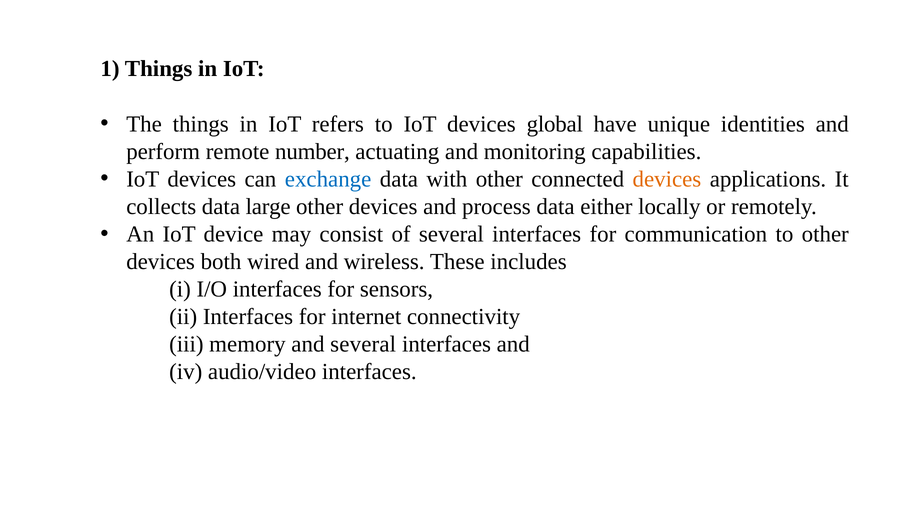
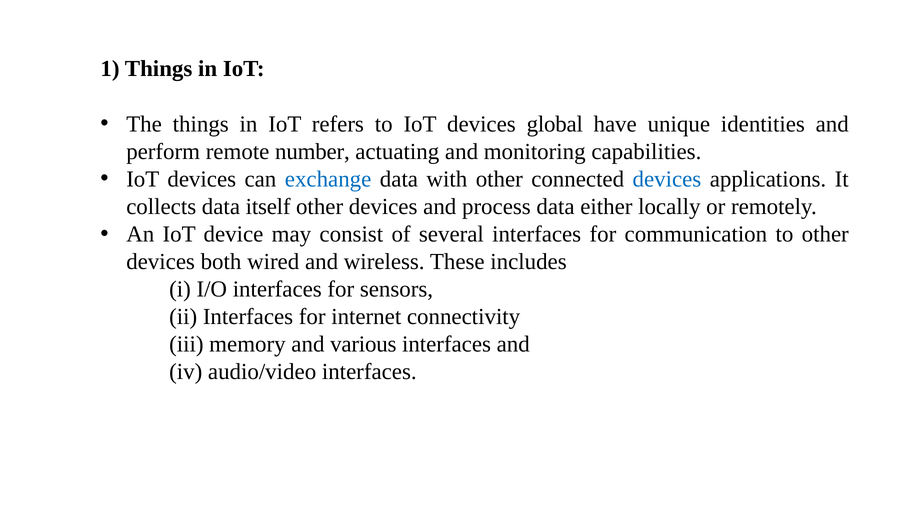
devices at (667, 179) colour: orange -> blue
large: large -> itself
and several: several -> various
